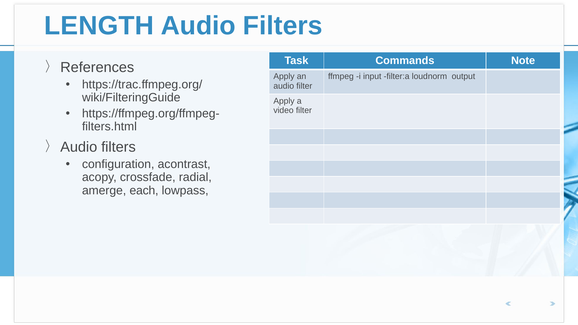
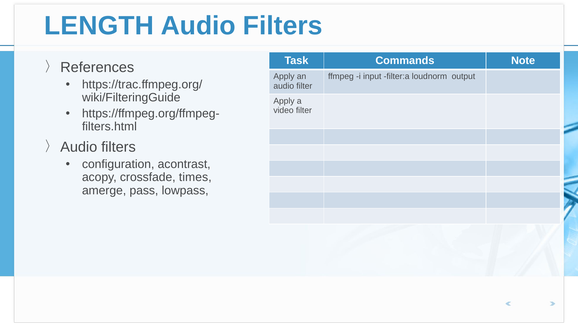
radial: radial -> times
each: each -> pass
